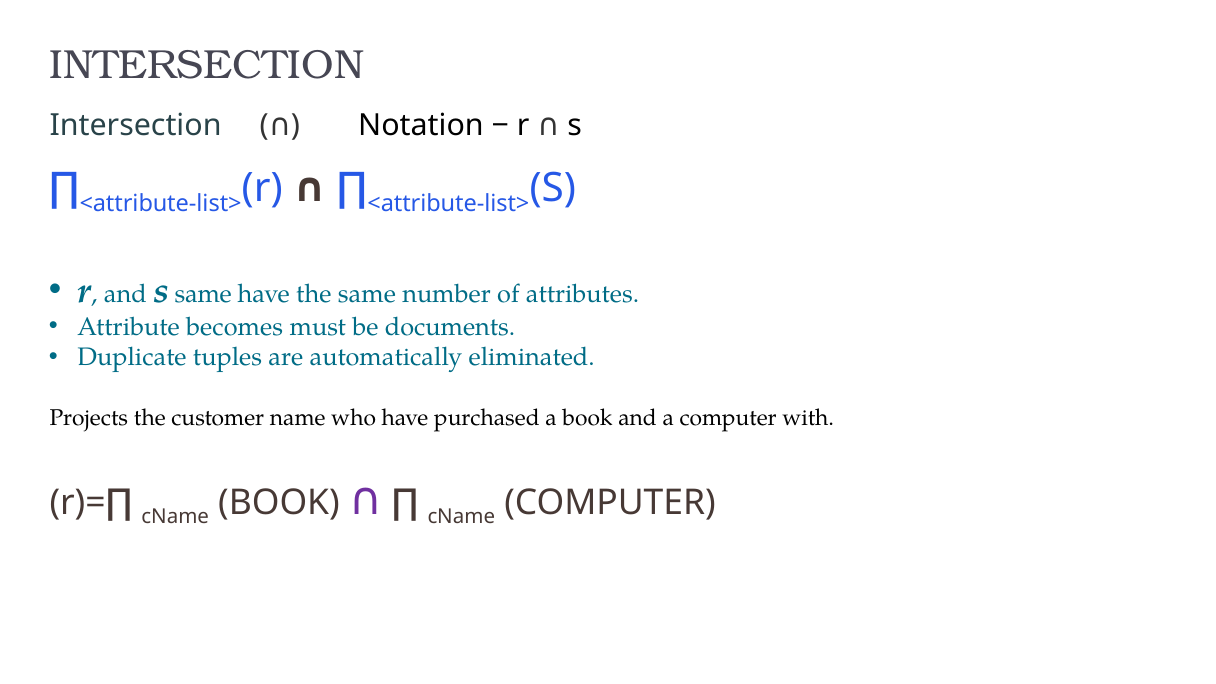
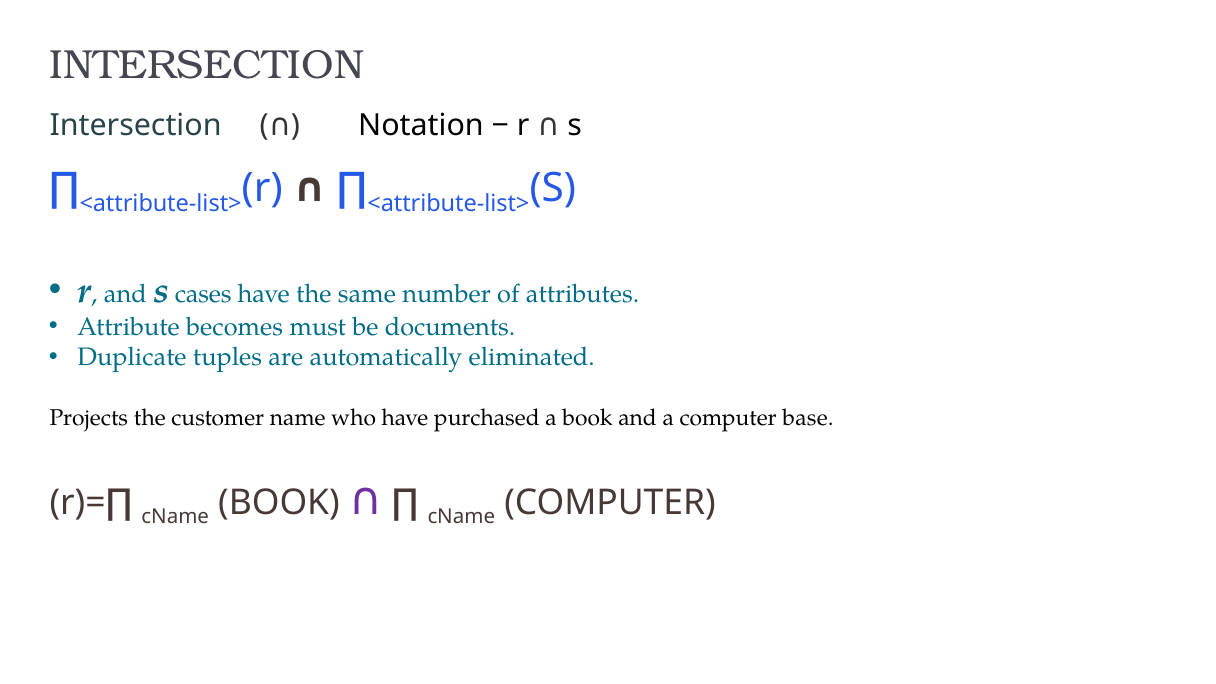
s same: same -> cases
with: with -> base
